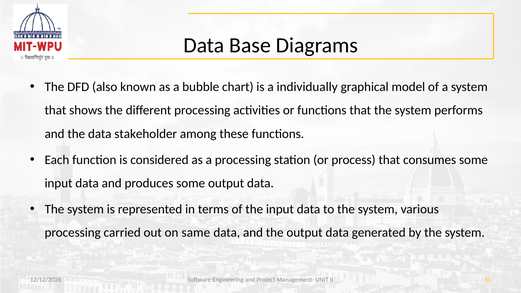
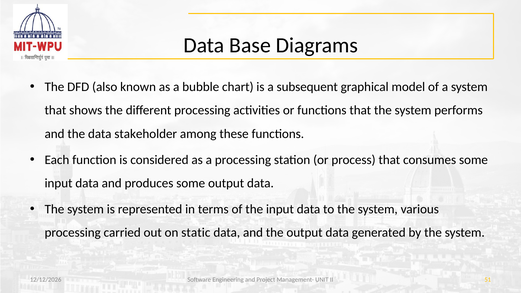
individually: individually -> subsequent
same: same -> static
